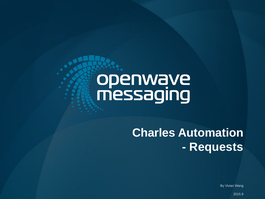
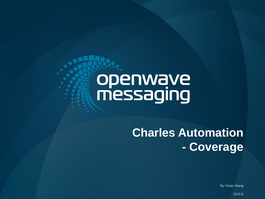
Requests: Requests -> Coverage
